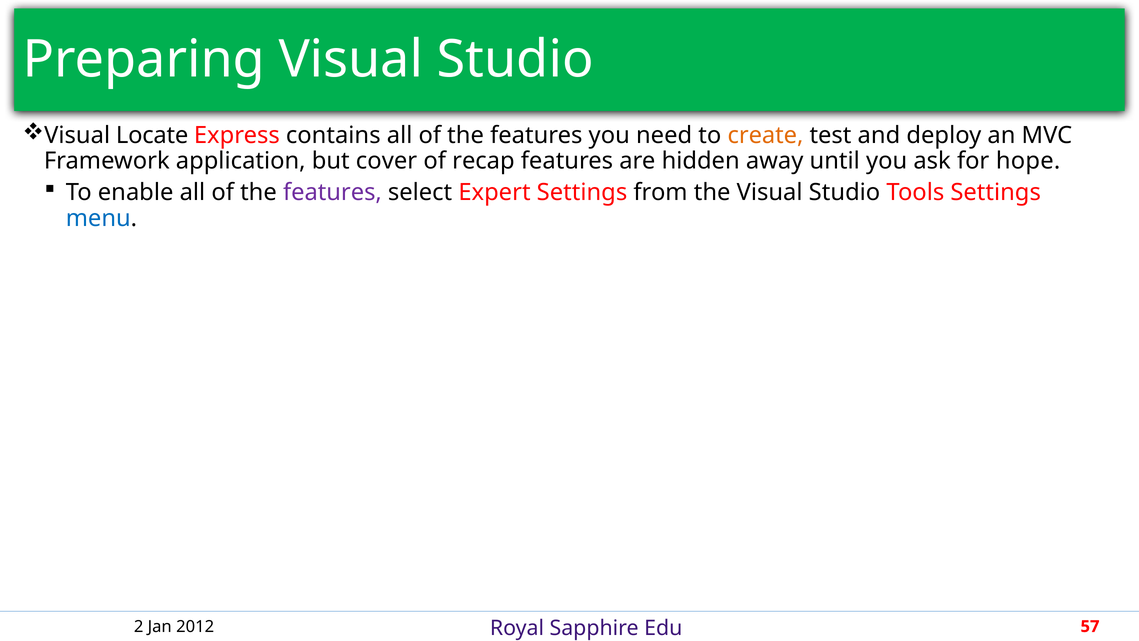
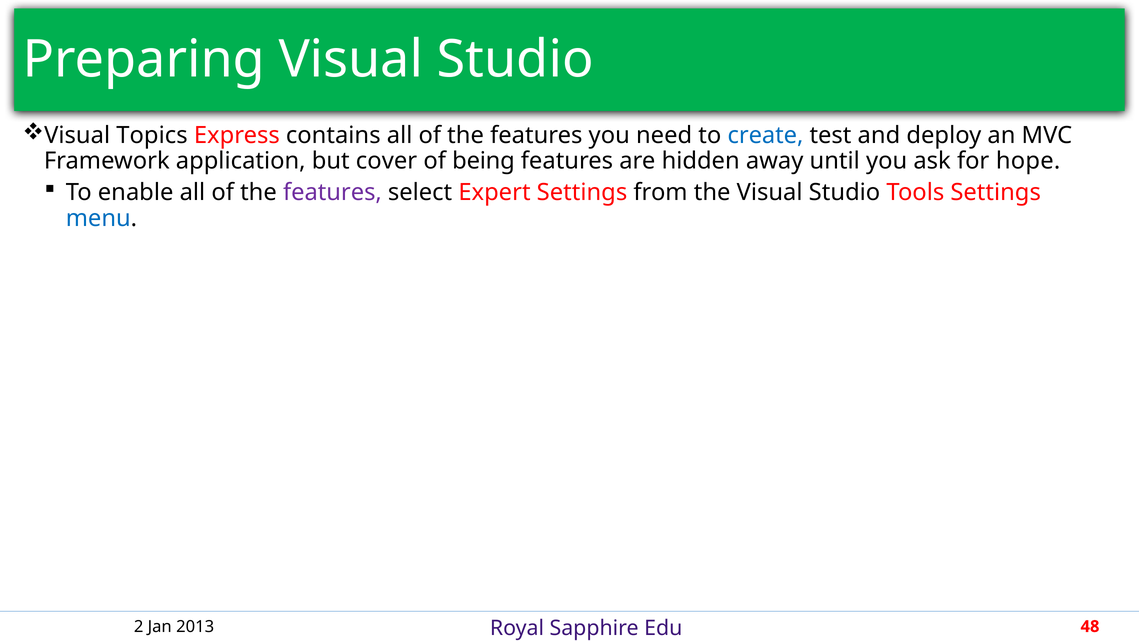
Locate: Locate -> Topics
create colour: orange -> blue
recap: recap -> being
2012: 2012 -> 2013
57: 57 -> 48
